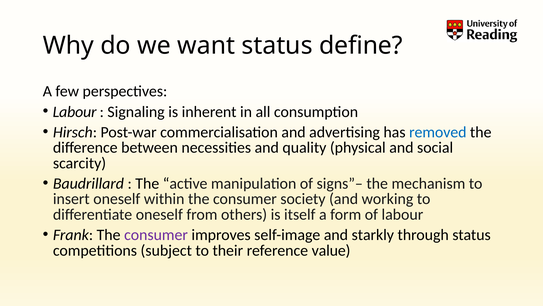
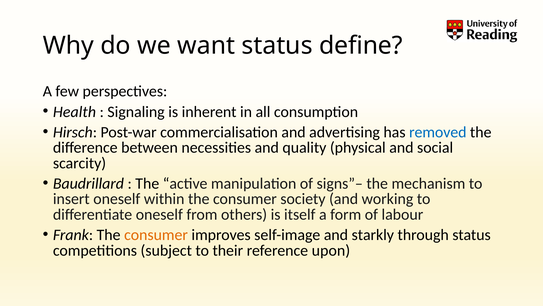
Labour at (75, 112): Labour -> Health
consumer at (156, 235) colour: purple -> orange
value: value -> upon
